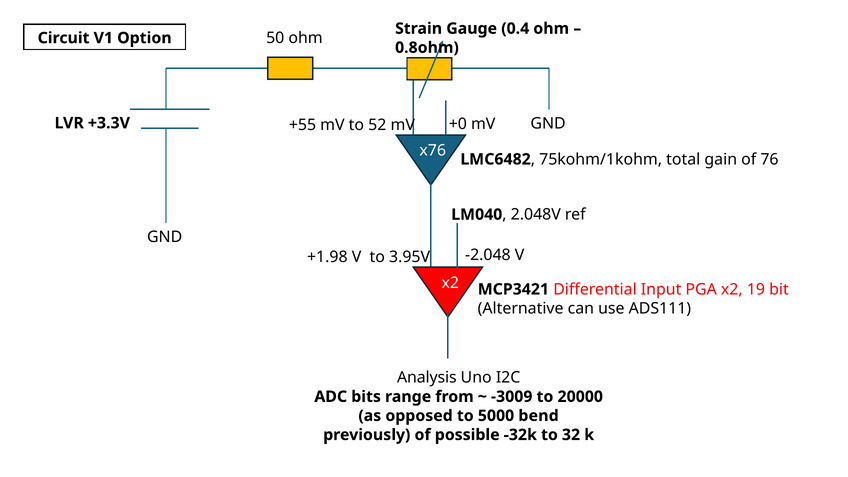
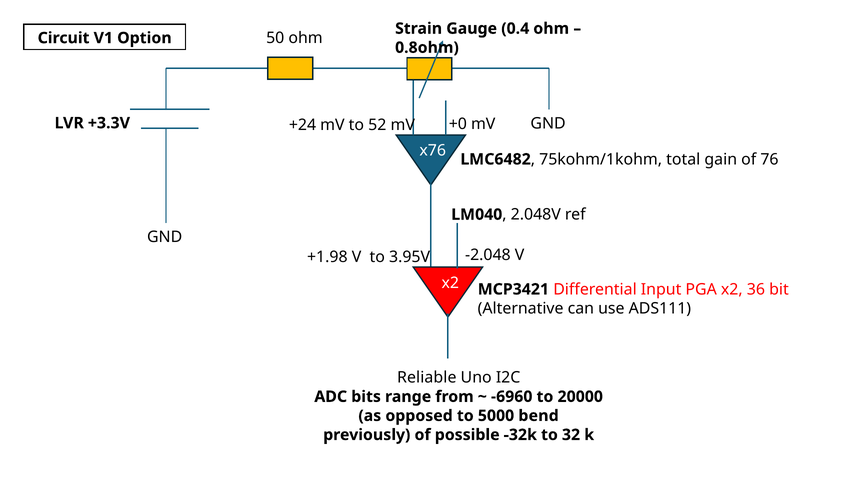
+55: +55 -> +24
19: 19 -> 36
Analysis: Analysis -> Reliable
-3009: -3009 -> -6960
